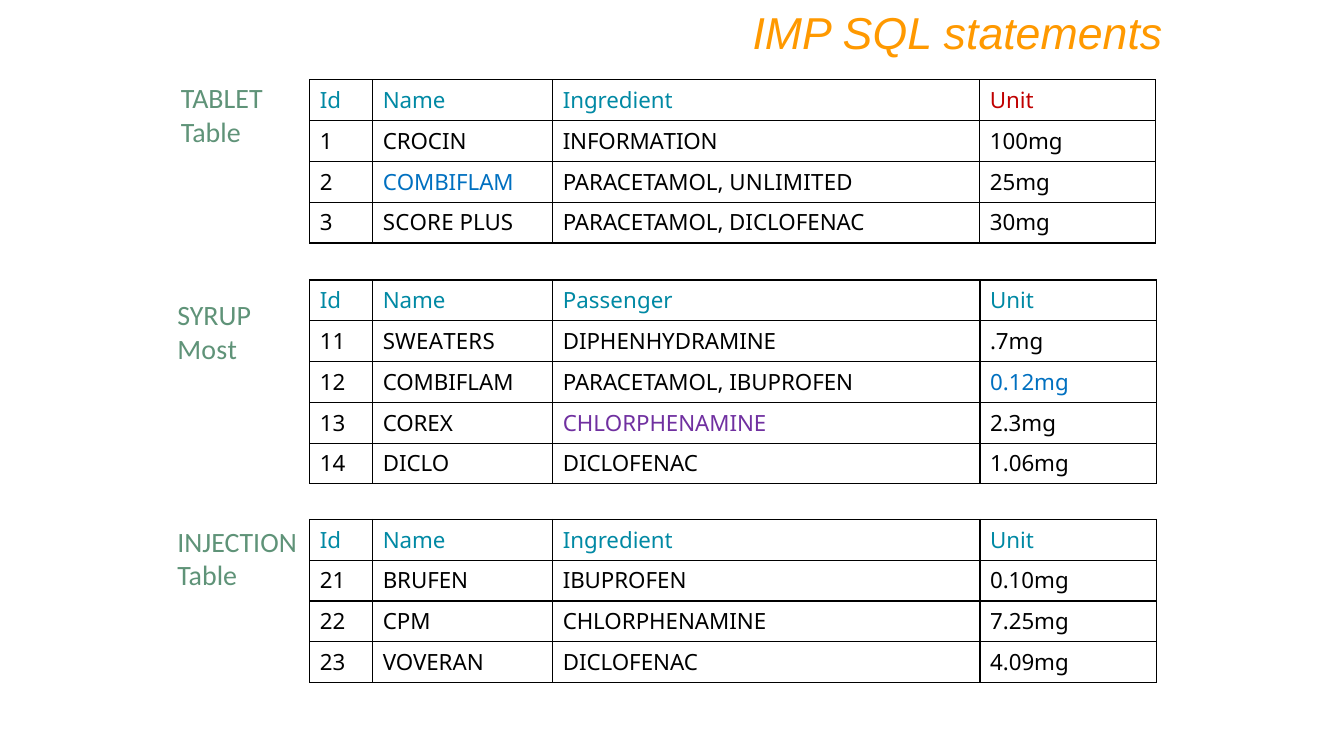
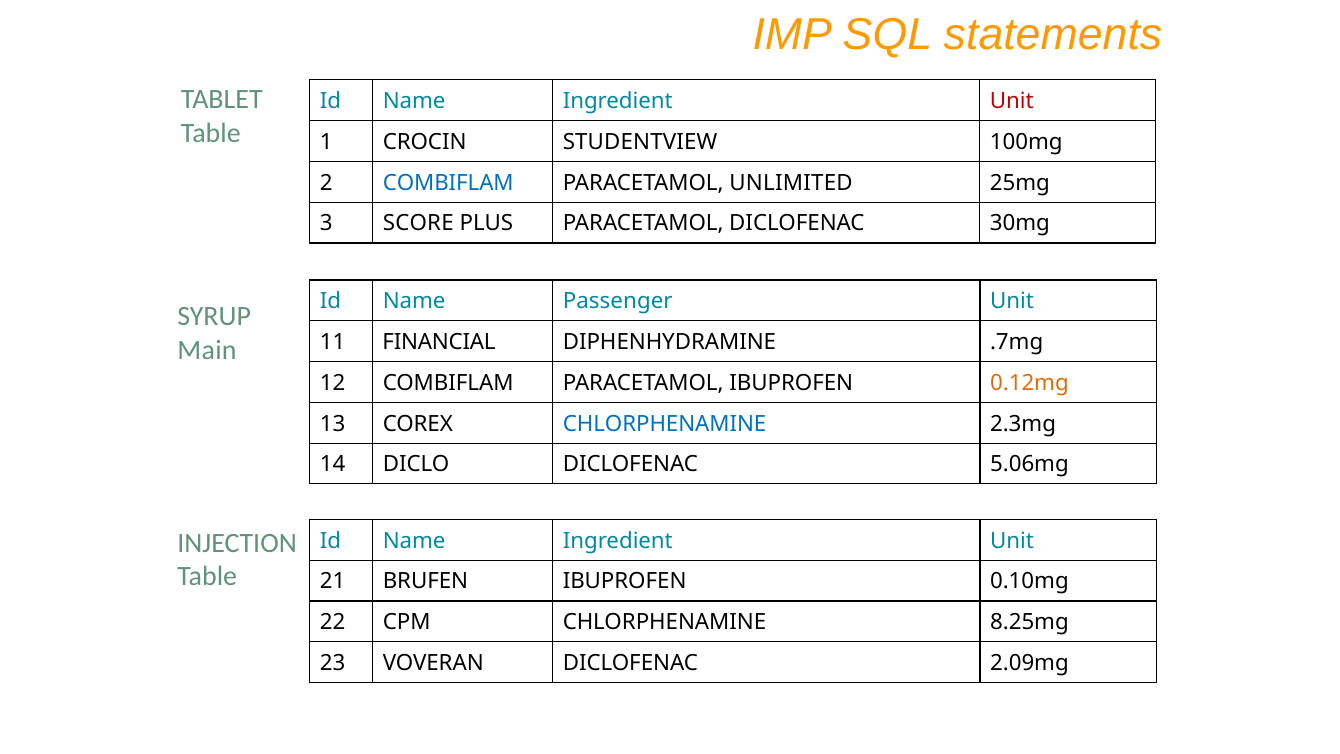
INFORMATION: INFORMATION -> STUDENTVIEW
SWEATERS: SWEATERS -> FINANCIAL
Most: Most -> Main
0.12mg colour: blue -> orange
CHLORPHENAMINE at (665, 424) colour: purple -> blue
1.06mg: 1.06mg -> 5.06mg
7.25mg: 7.25mg -> 8.25mg
4.09mg: 4.09mg -> 2.09mg
